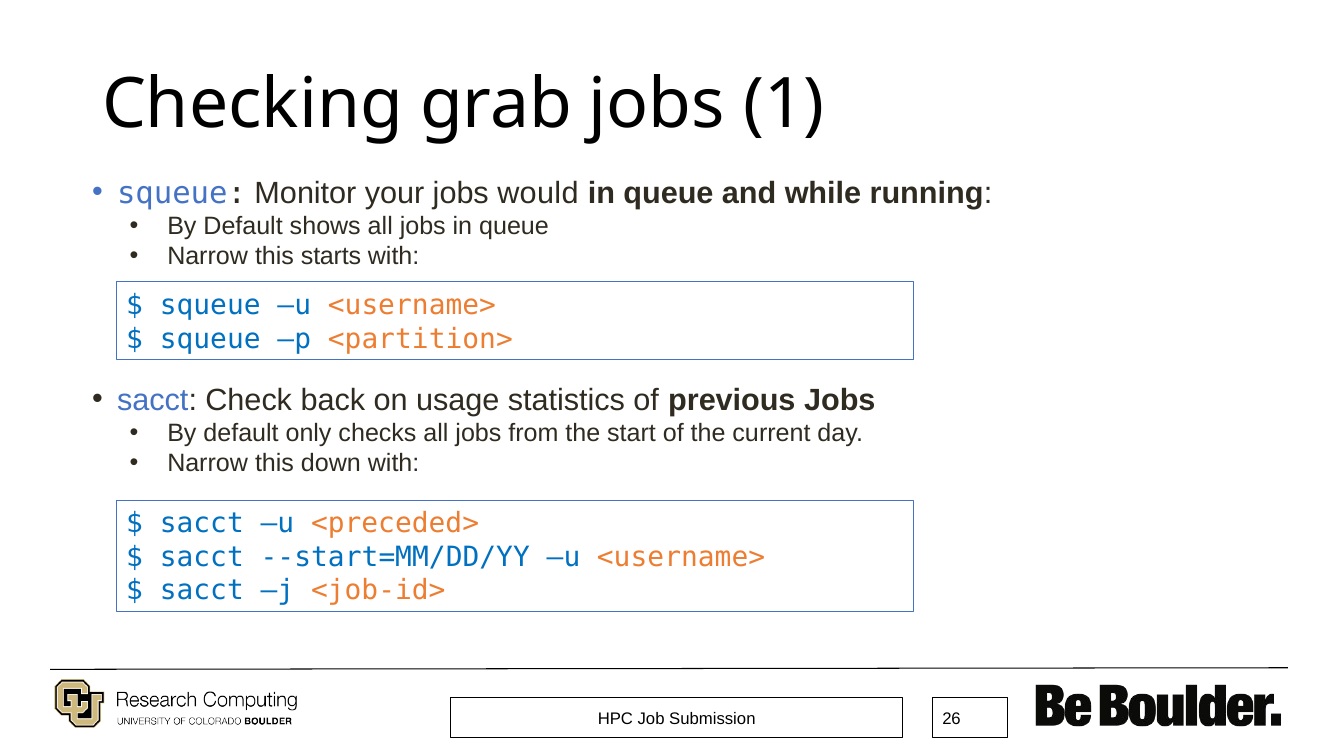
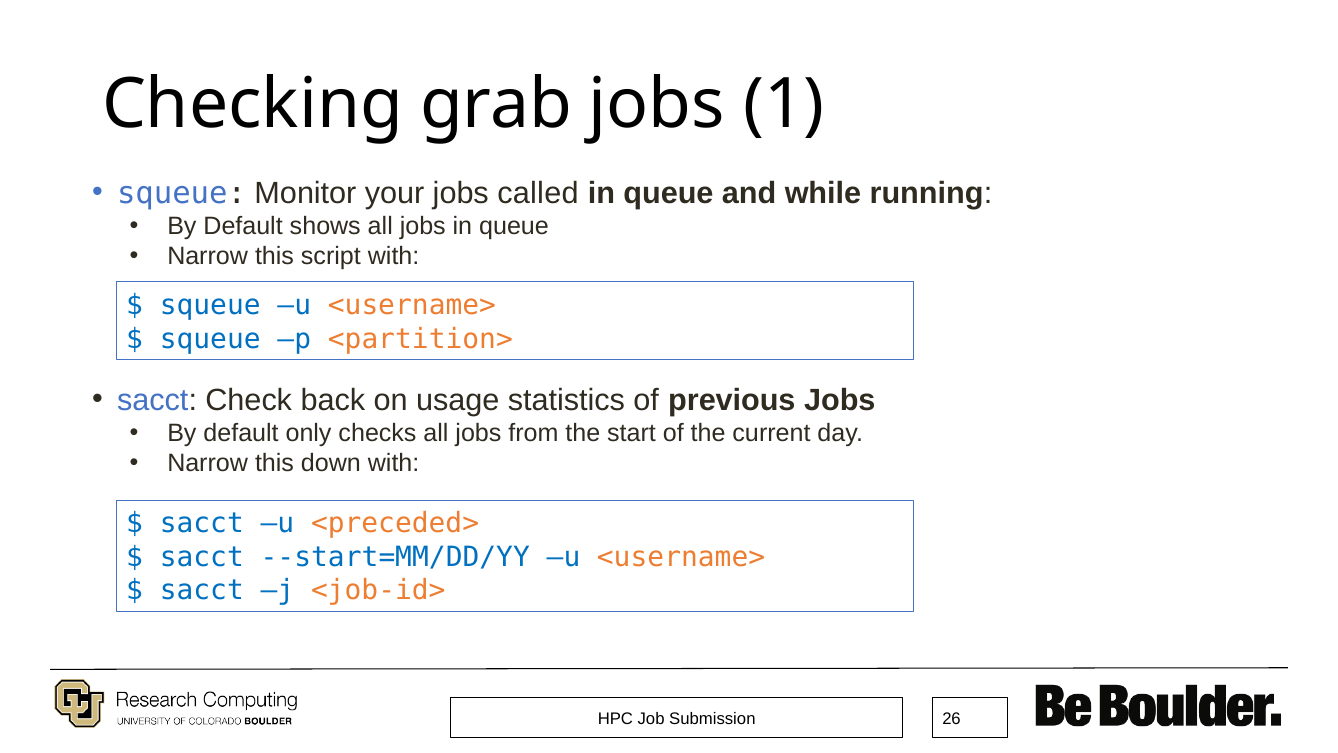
would: would -> called
starts: starts -> script
